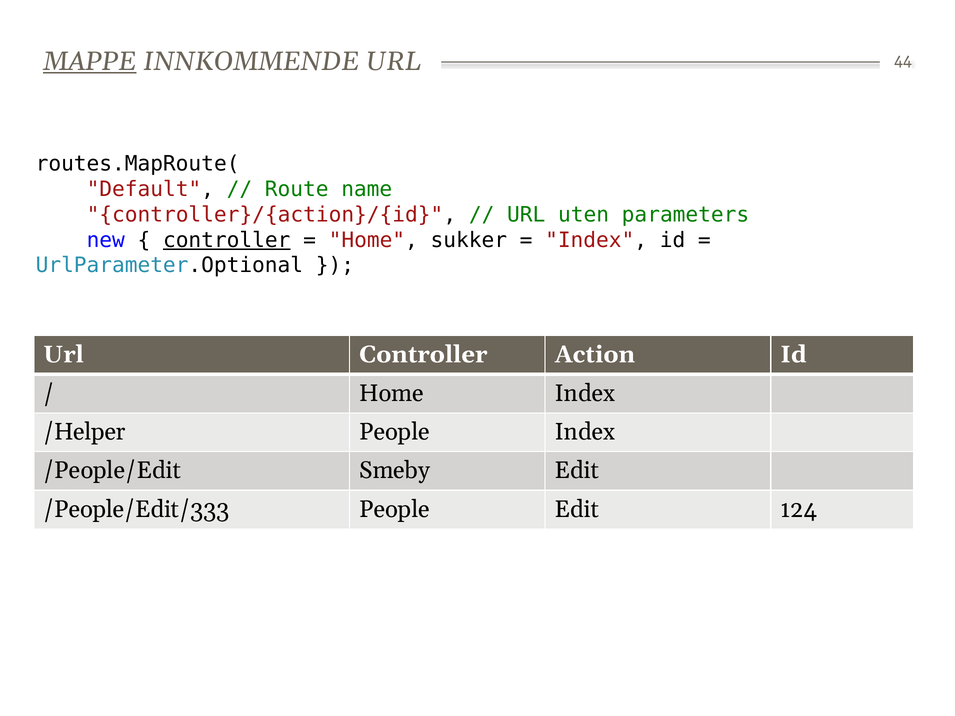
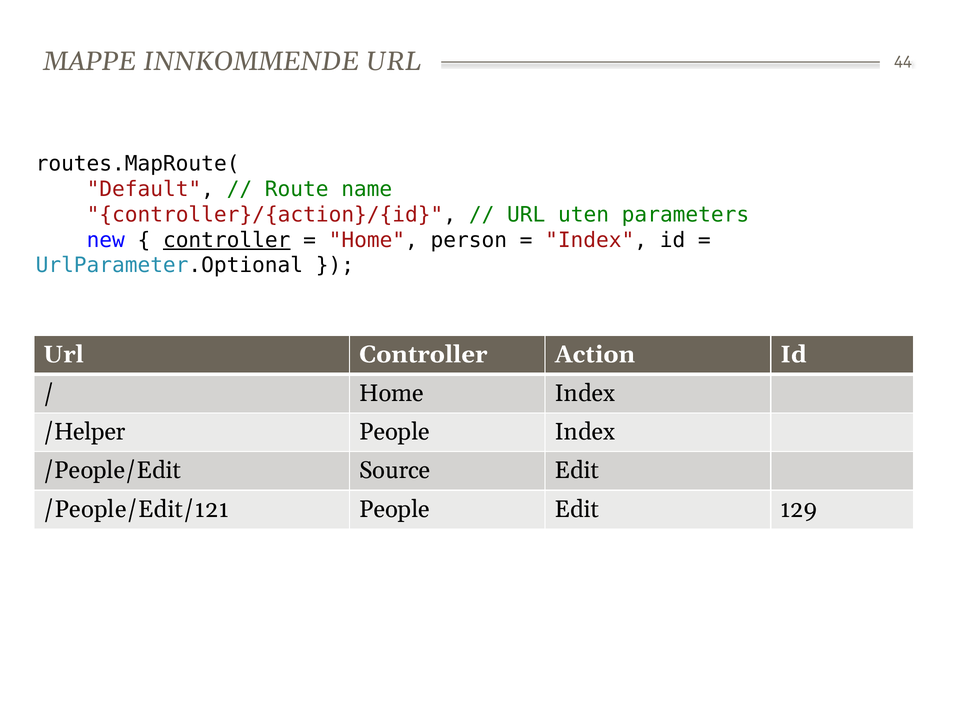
MAPPE underline: present -> none
sukker: sukker -> person
Smeby: Smeby -> Source
/People/Edit/333: /People/Edit/333 -> /People/Edit/121
124: 124 -> 129
